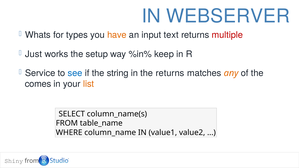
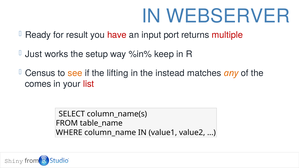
Whats: Whats -> Ready
types: types -> result
have colour: orange -> red
text: text -> port
Service: Service -> Census
see colour: blue -> orange
string: string -> lifting
the returns: returns -> instead
list colour: orange -> red
